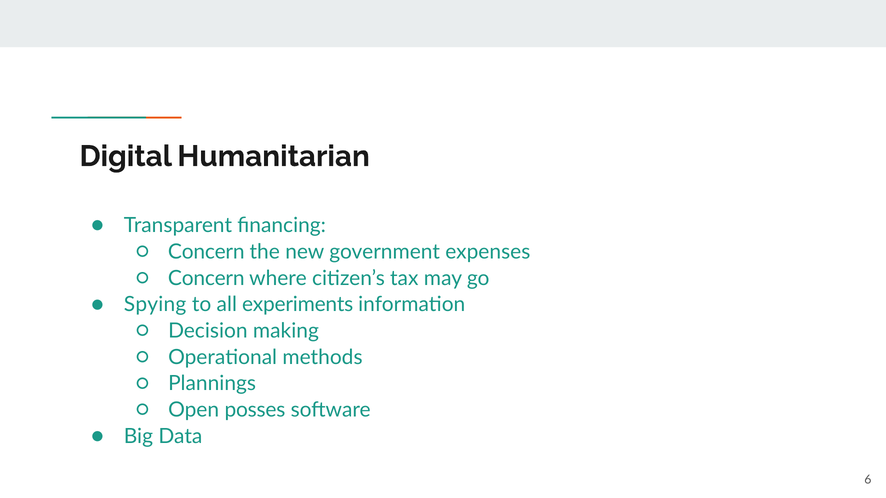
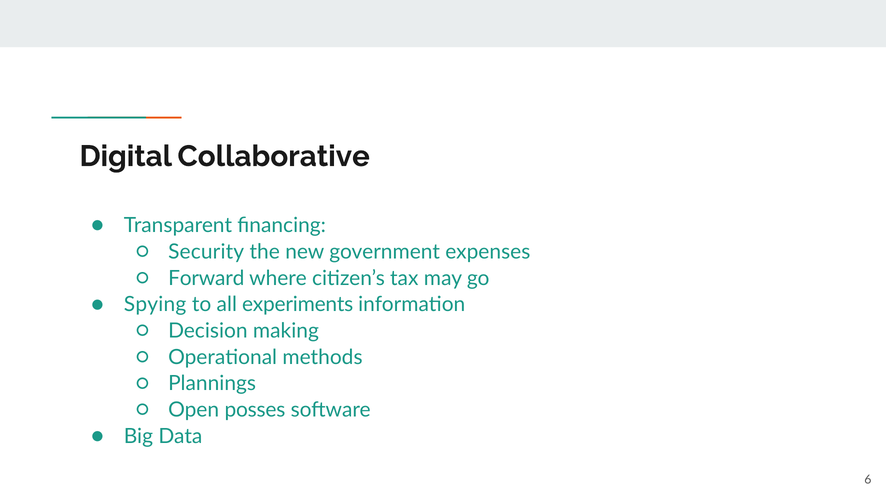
Humanitarian: Humanitarian -> Collaborative
Concern at (206, 252): Concern -> Security
Concern at (206, 278): Concern -> Forward
